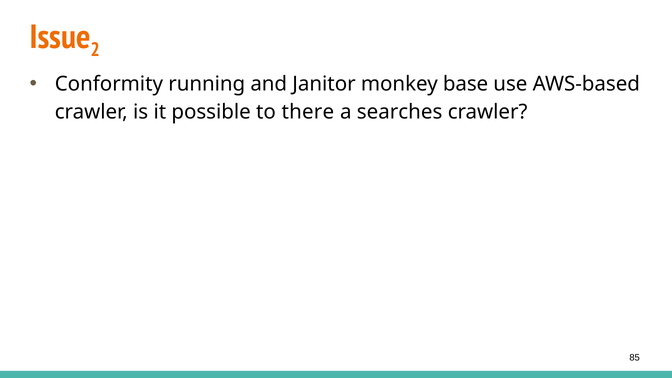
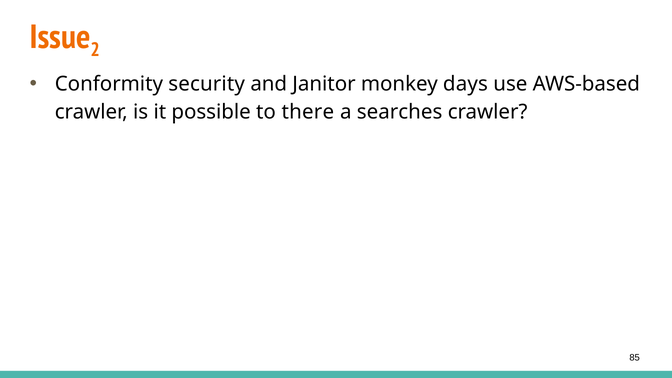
running: running -> security
base: base -> days
